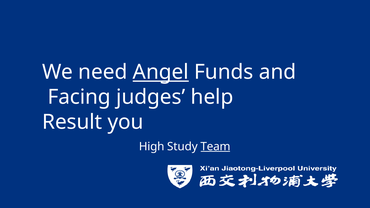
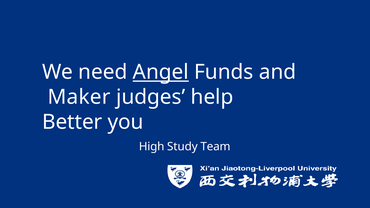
Facing: Facing -> Maker
Result: Result -> Better
Team underline: present -> none
